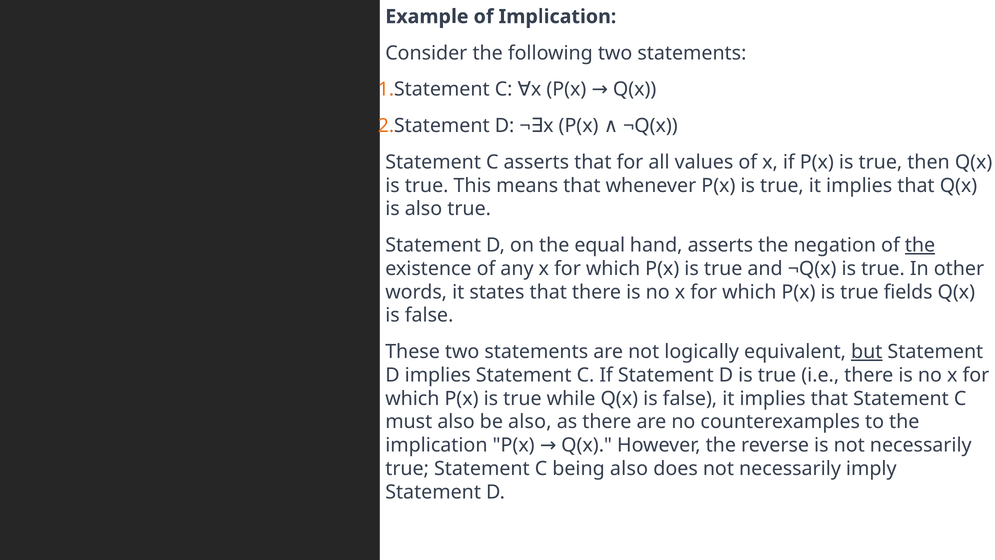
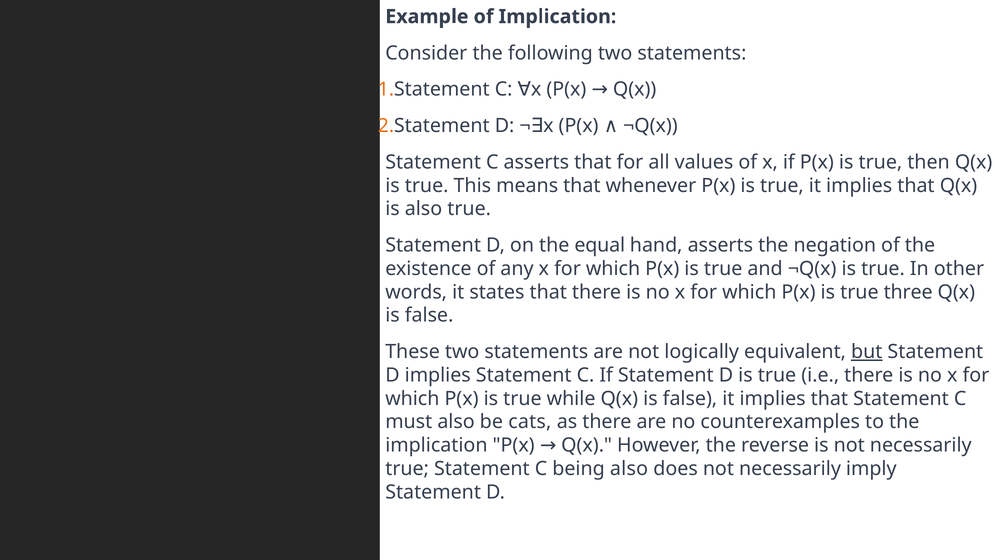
the at (920, 245) underline: present -> none
fields: fields -> three
be also: also -> cats
